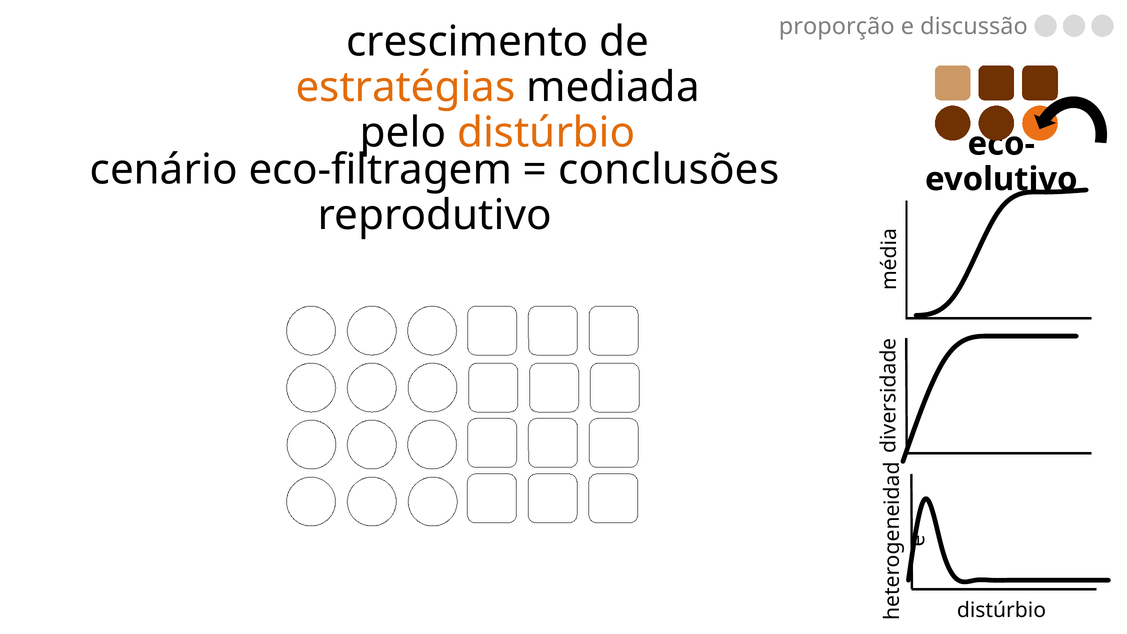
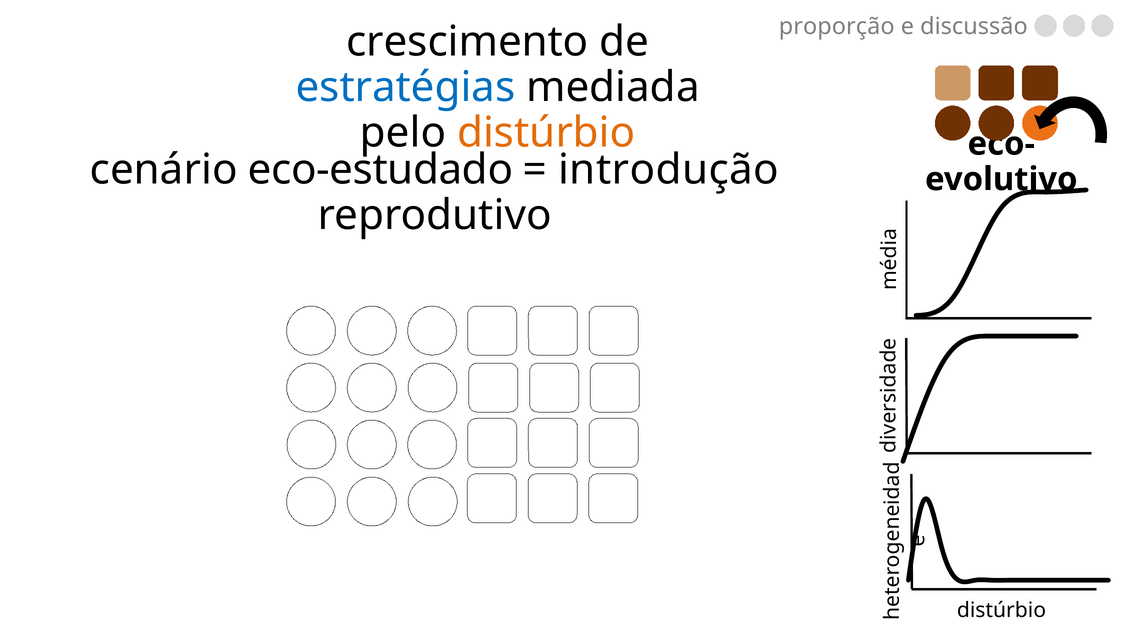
estratégias colour: orange -> blue
eco-filtragem: eco-filtragem -> eco-estudado
conclusões: conclusões -> introdução
